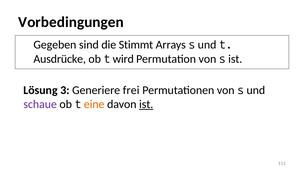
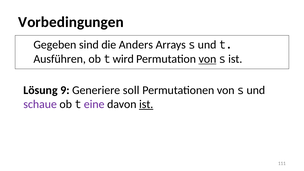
Stimmt: Stimmt -> Anders
Ausdrücke: Ausdrücke -> Ausführen
von at (207, 59) underline: none -> present
3: 3 -> 9
frei: frei -> soll
eine colour: orange -> purple
